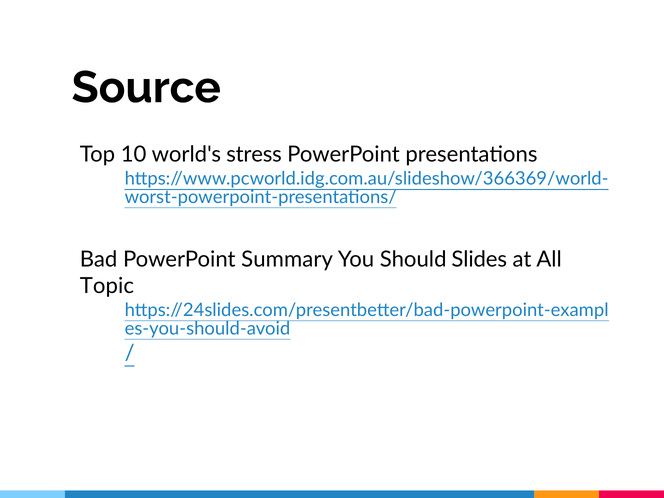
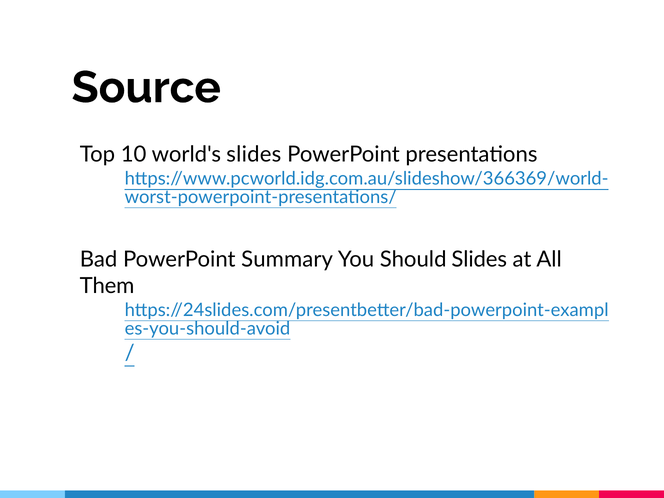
world's stress: stress -> slides
Topic: Topic -> Them
